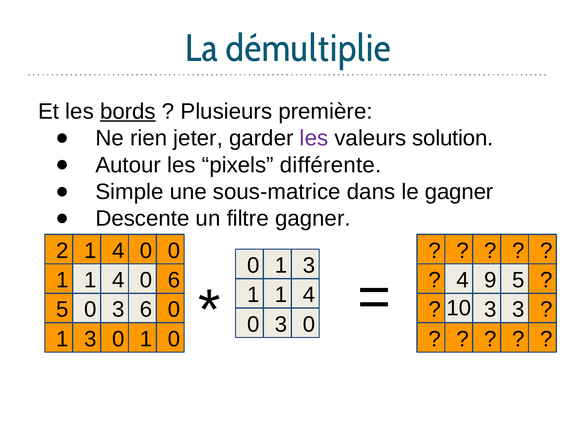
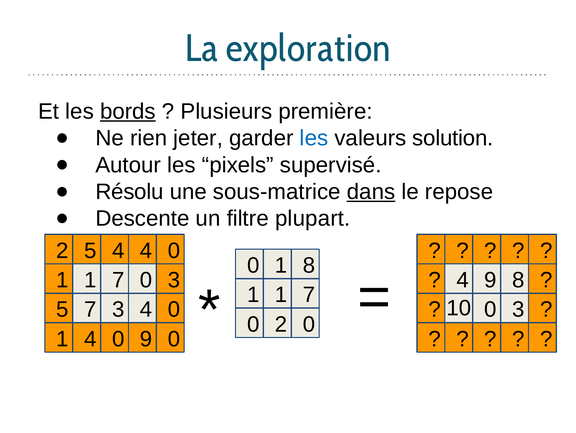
démultiplie: démultiplie -> exploration
les at (314, 138) colour: purple -> blue
différente: différente -> supervisé
Simple: Simple -> Résolu
dans underline: none -> present
le gagner: gagner -> repose
filtre gagner: gagner -> plupart
2 1: 1 -> 5
0 at (146, 251): 0 -> 4
3 at (309, 265): 3 -> 8
4 at (118, 280): 4 -> 7
6 at (174, 280): 6 -> 3
9 5: 5 -> 8
4 at (309, 295): 4 -> 7
5 0: 0 -> 7
3 6: 6 -> 4
3 at (490, 309): 3 -> 0
3 at (281, 324): 3 -> 2
3 at (90, 339): 3 -> 4
1 at (146, 339): 1 -> 9
